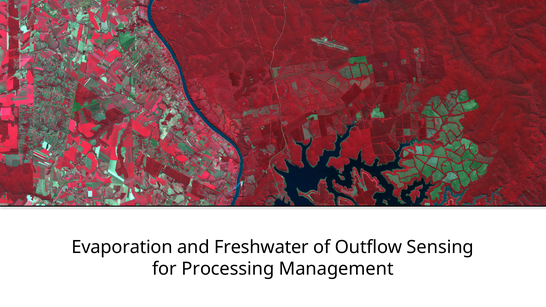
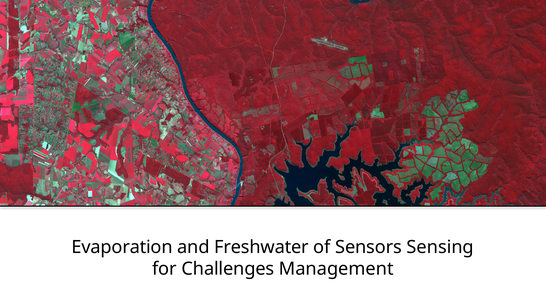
Outflow: Outflow -> Sensors
Processing: Processing -> Challenges
